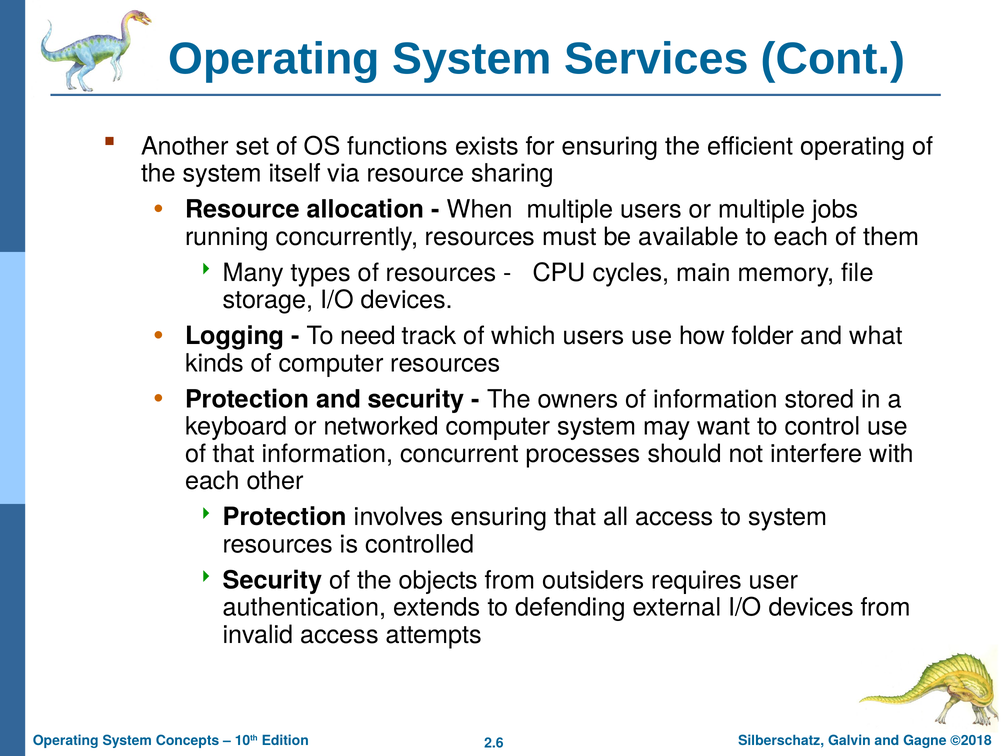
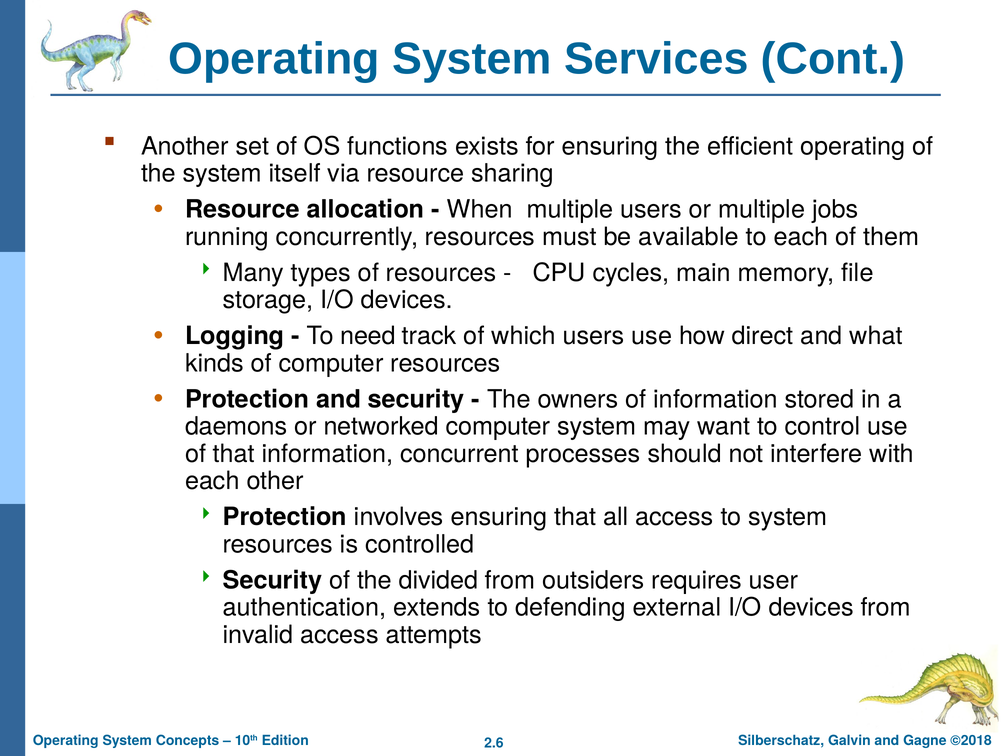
folder: folder -> direct
keyboard: keyboard -> daemons
objects: objects -> divided
